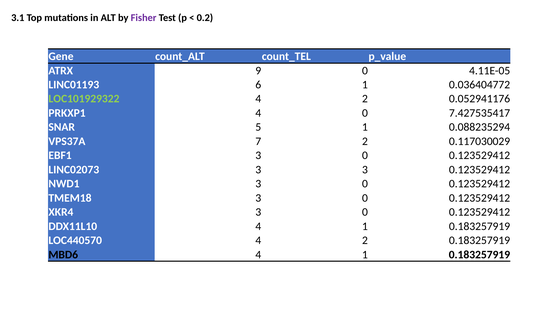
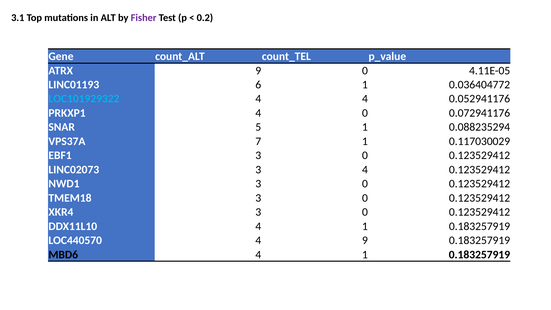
LOC101929322 colour: light green -> light blue
2 at (365, 99): 2 -> 4
7.427535417: 7.427535417 -> 0.072941176
7 2: 2 -> 1
3 3: 3 -> 4
LOC440570 4 2: 2 -> 9
